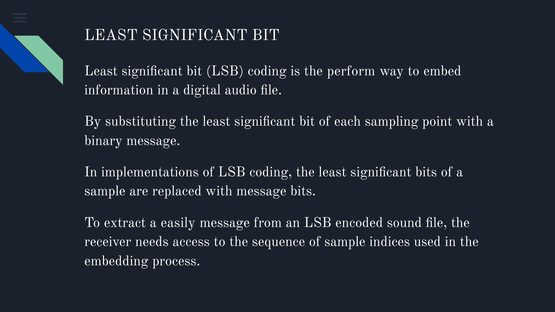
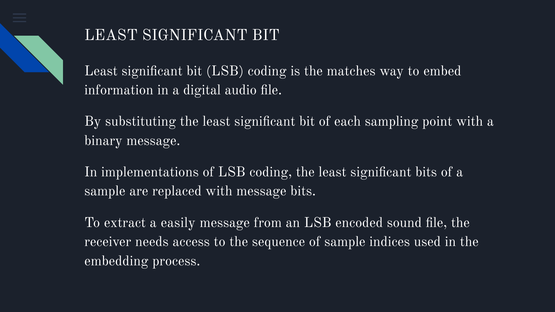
perform: perform -> matches
